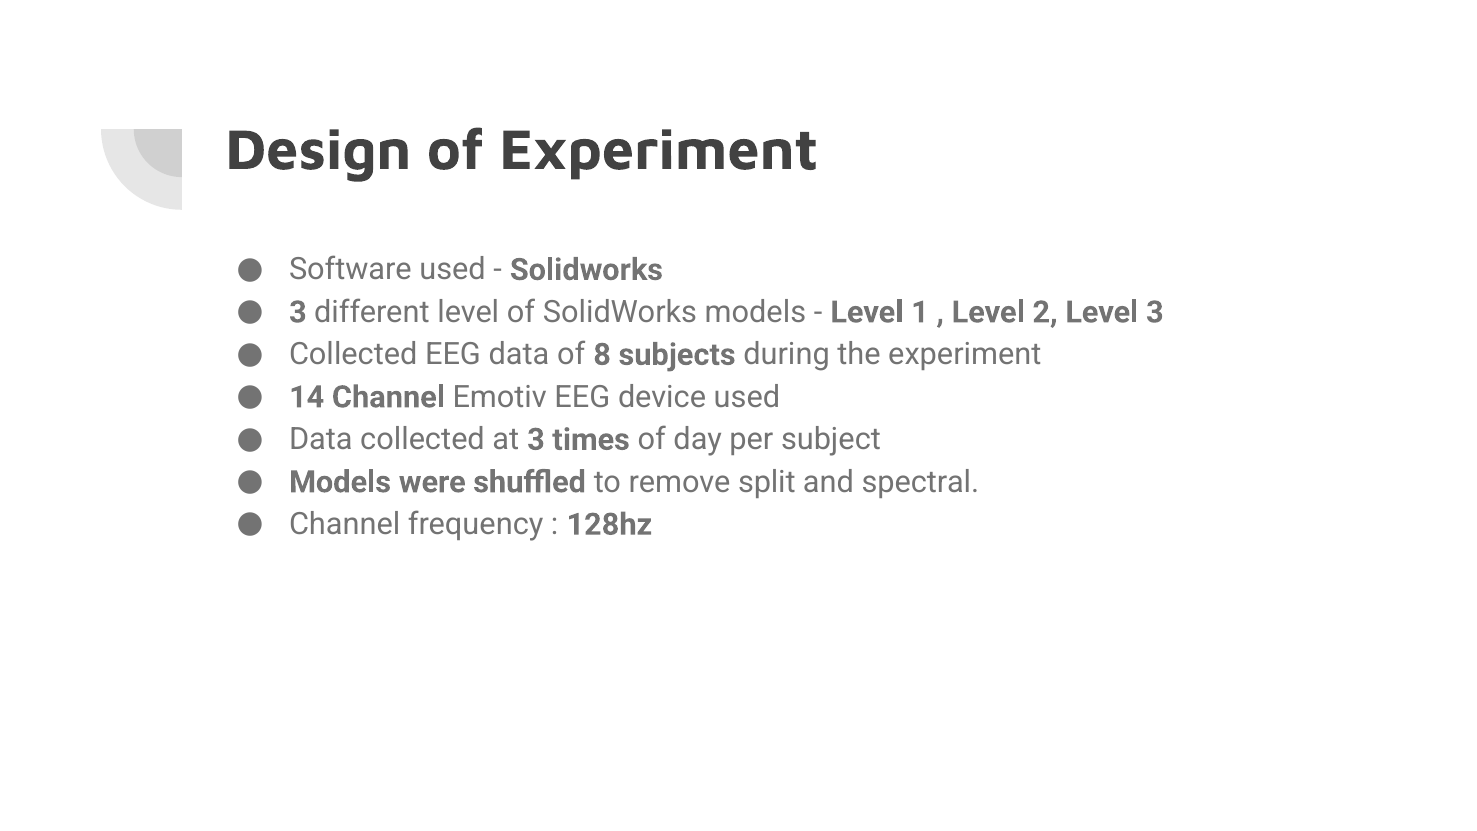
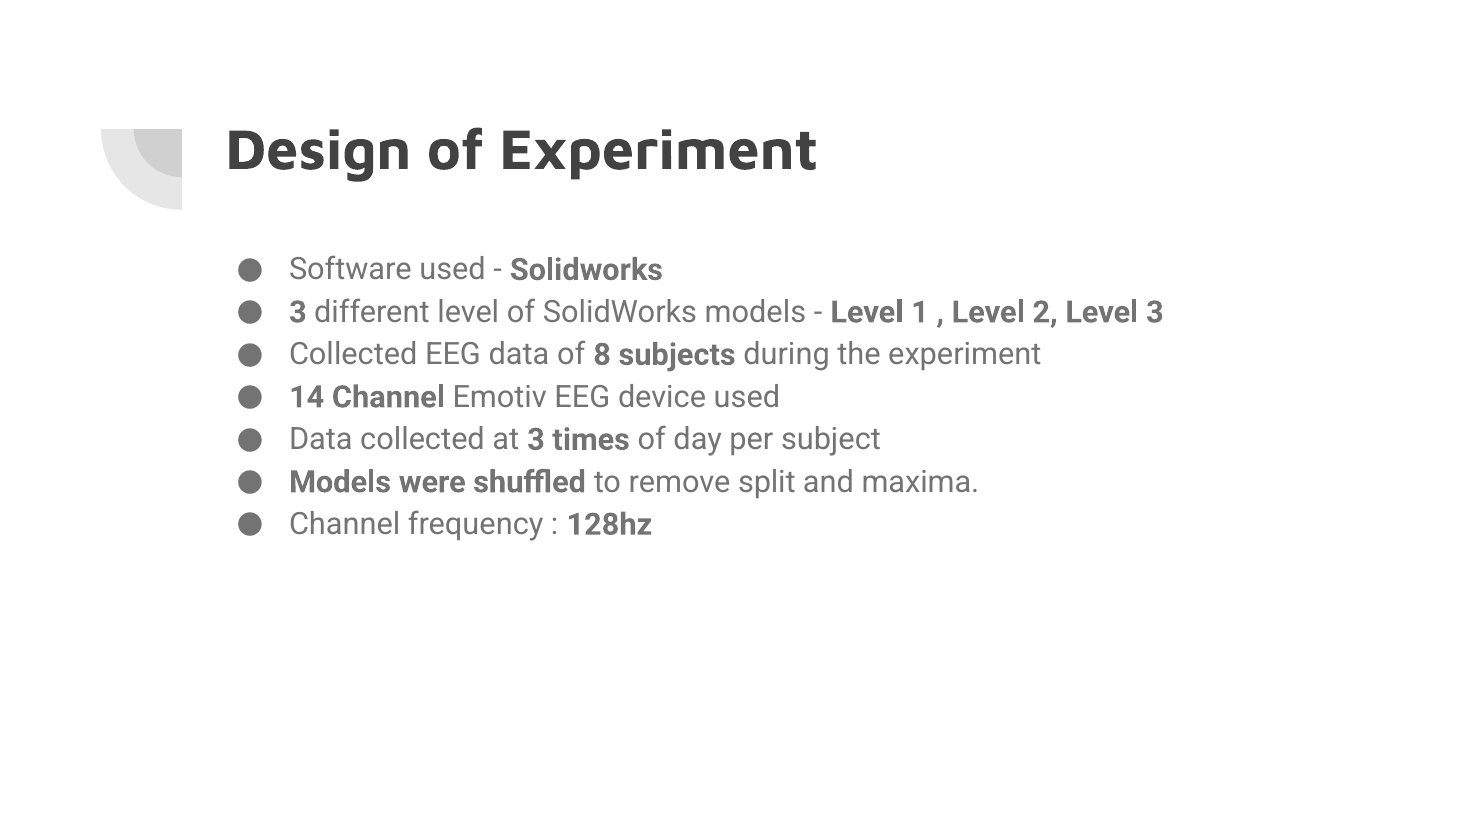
spectral: spectral -> maxima
